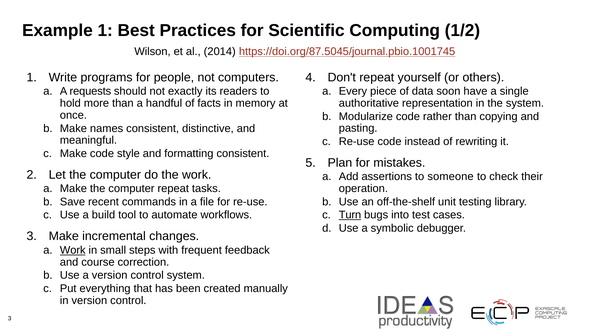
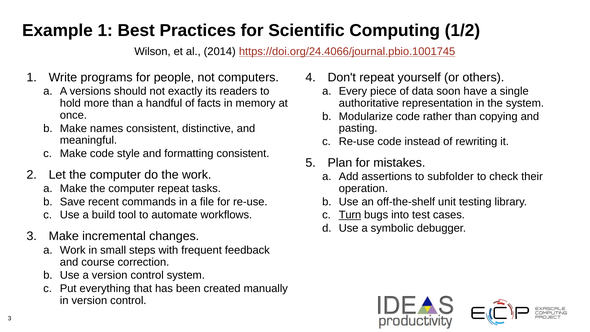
https://doi.org/87.5045/journal.pbio.1001745: https://doi.org/87.5045/journal.pbio.1001745 -> https://doi.org/24.4066/journal.pbio.1001745
requests: requests -> versions
someone: someone -> subfolder
Work at (73, 250) underline: present -> none
